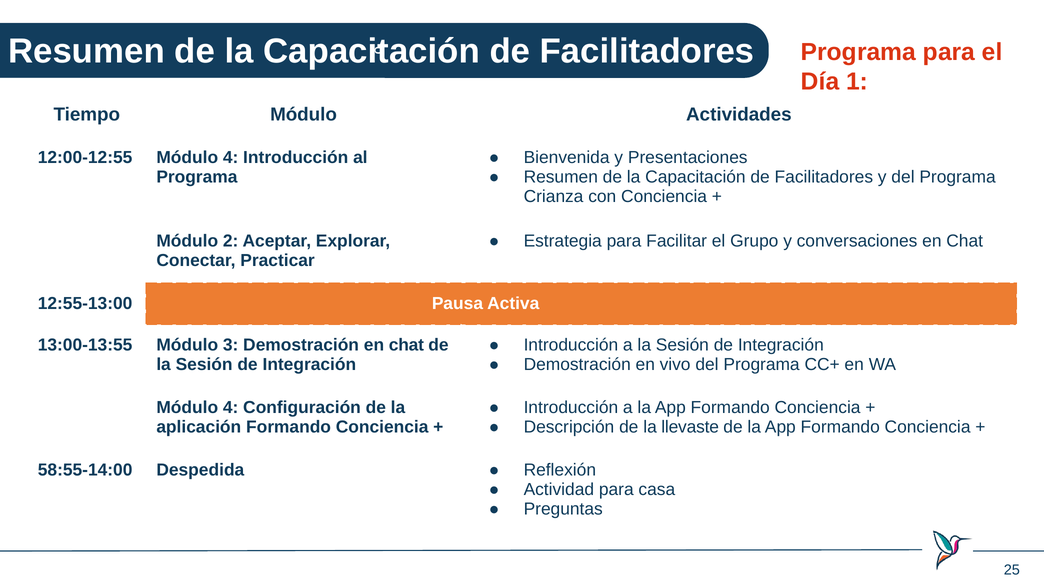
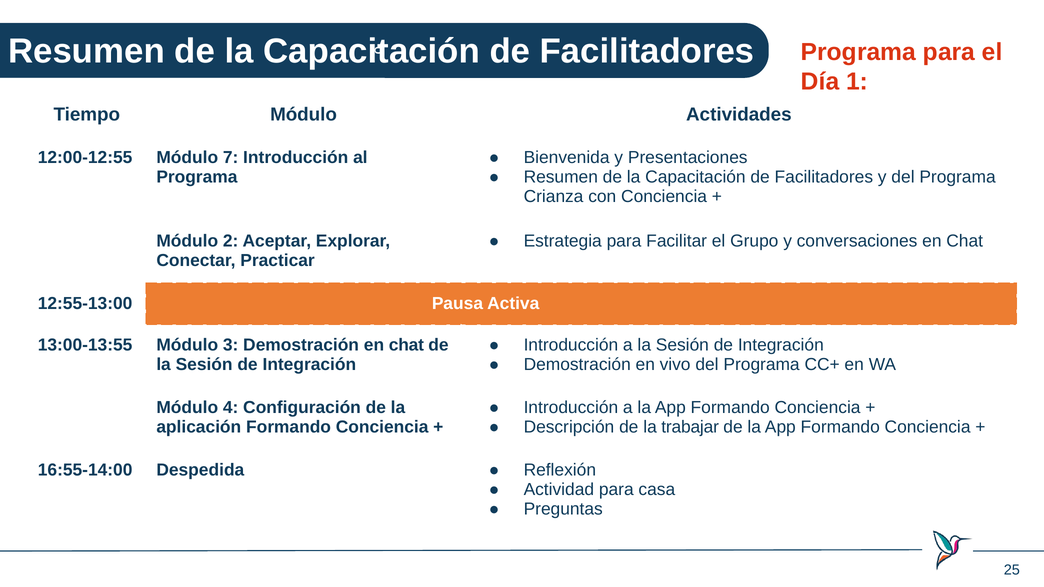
12:00-12:55 Módulo 4: 4 -> 7
llevaste: llevaste -> trabajar
58:55-14:00: 58:55-14:00 -> 16:55-14:00
